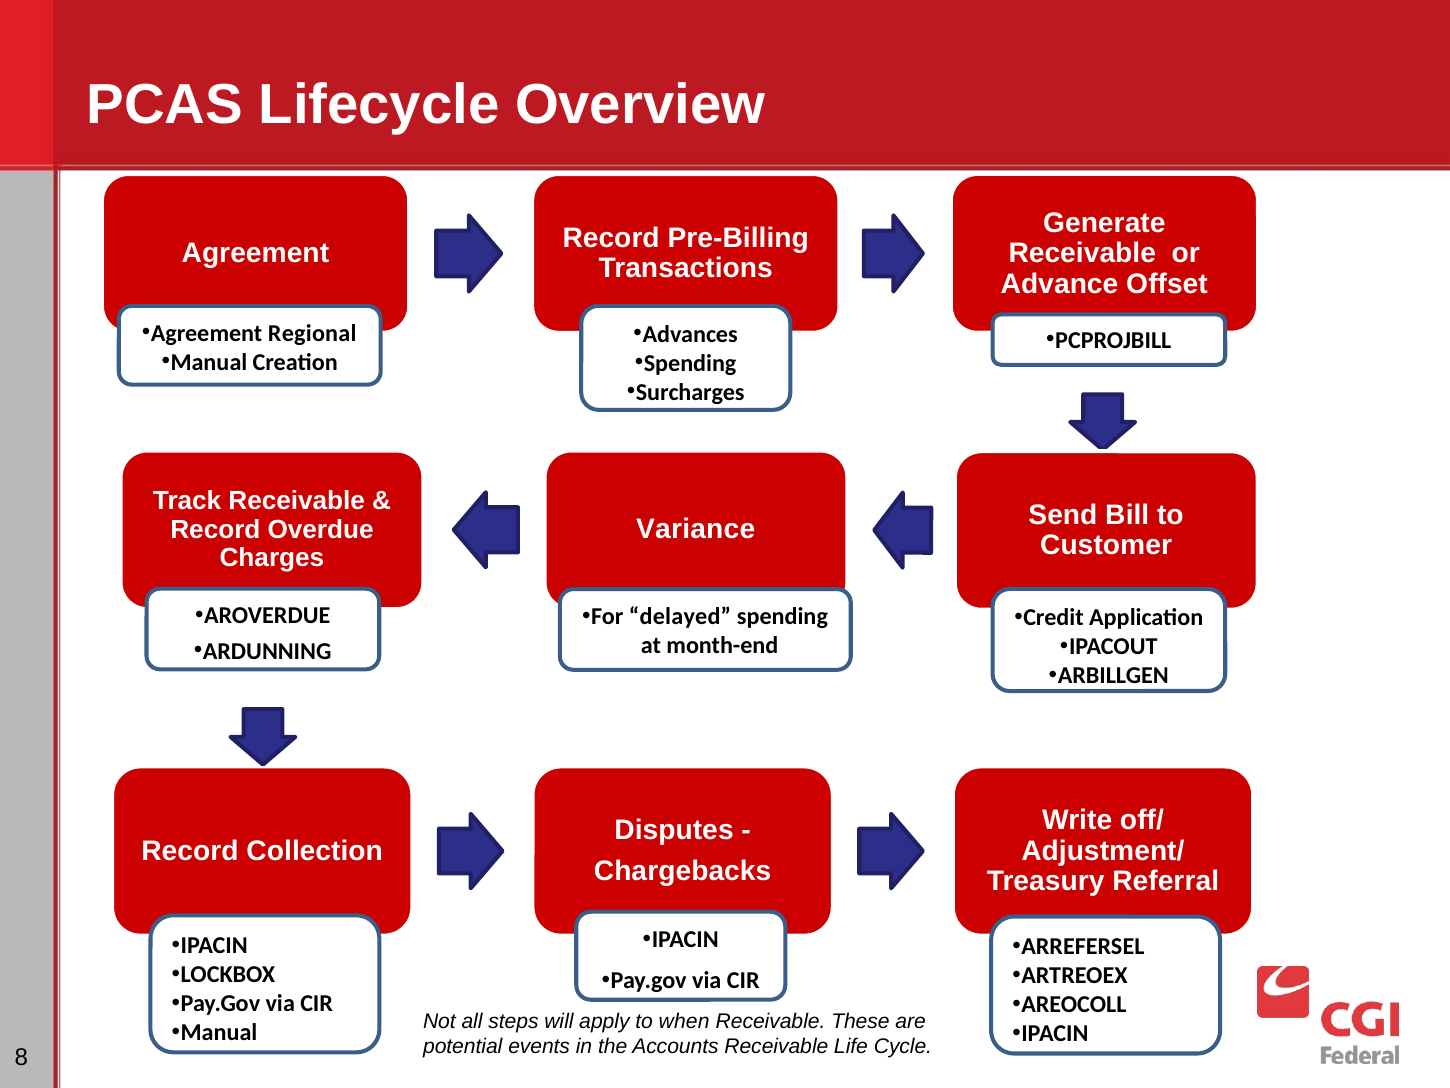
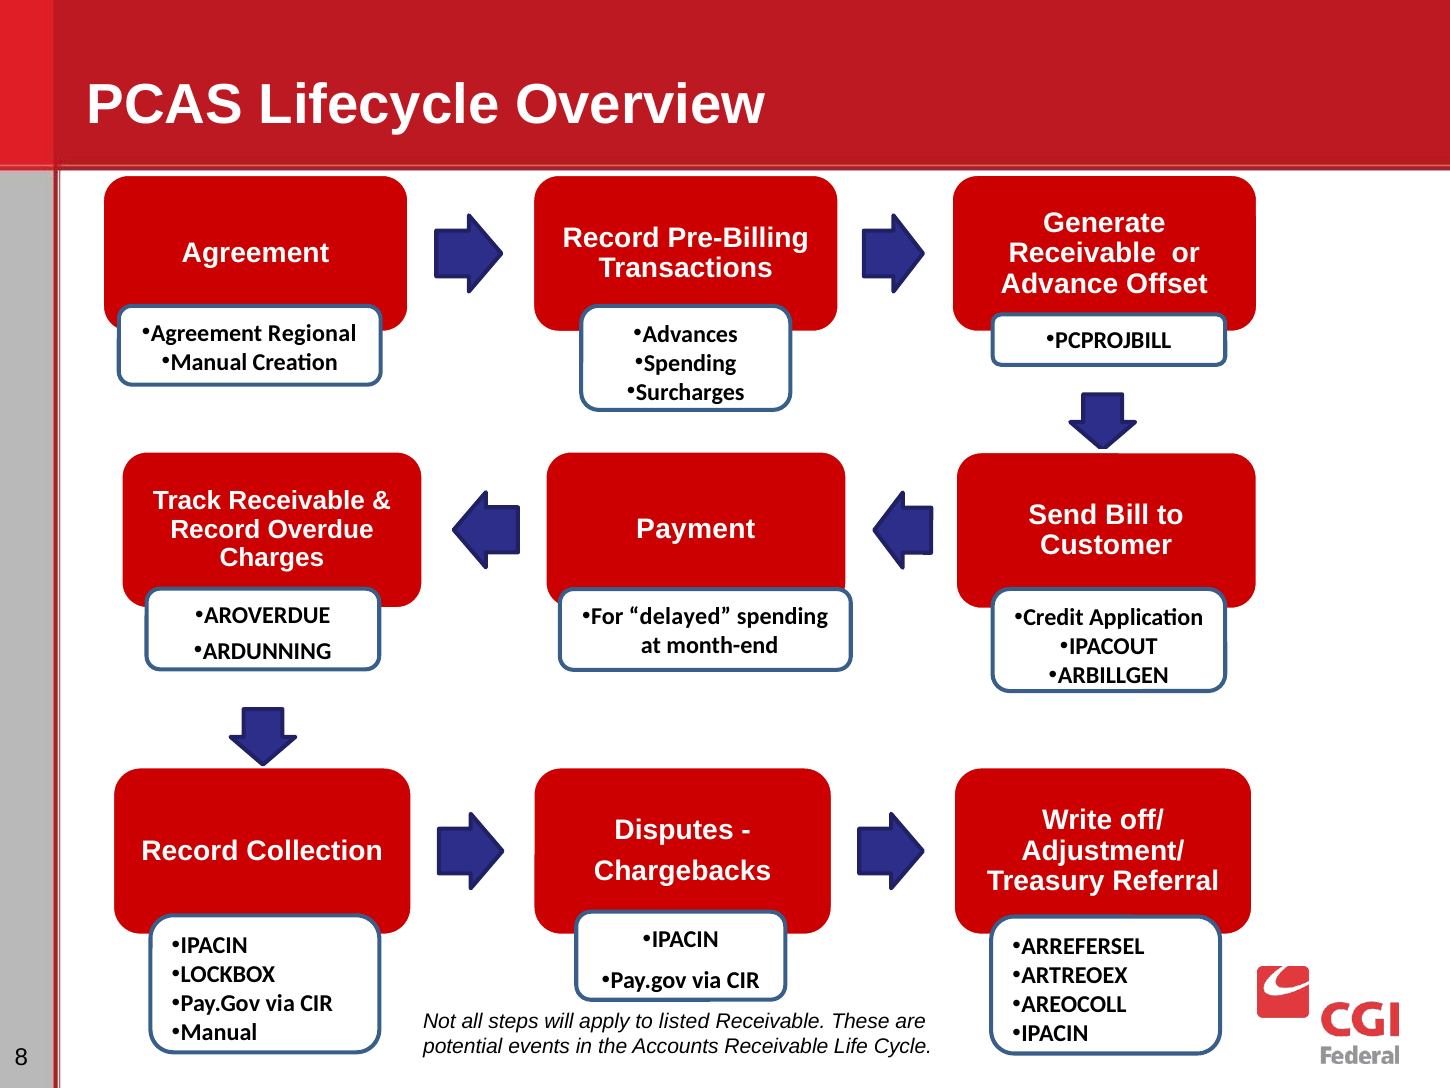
Variance: Variance -> Payment
when: when -> listed
